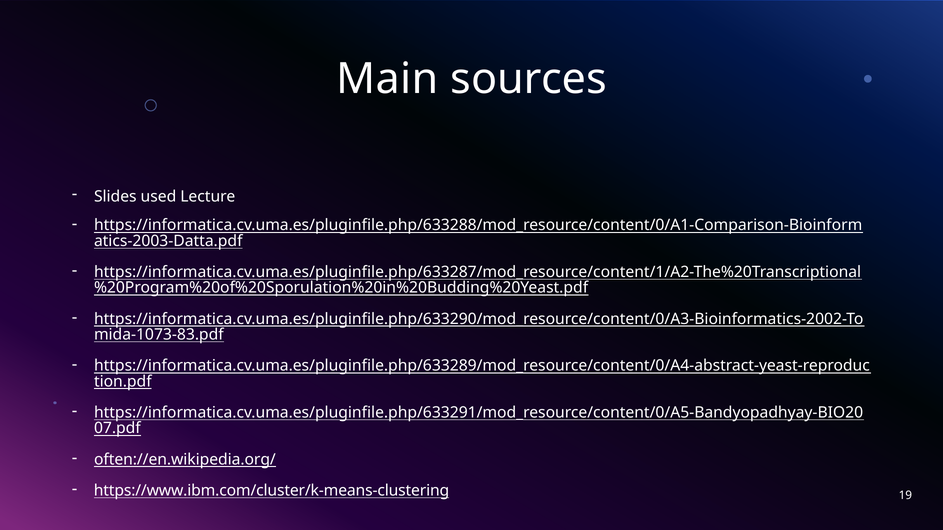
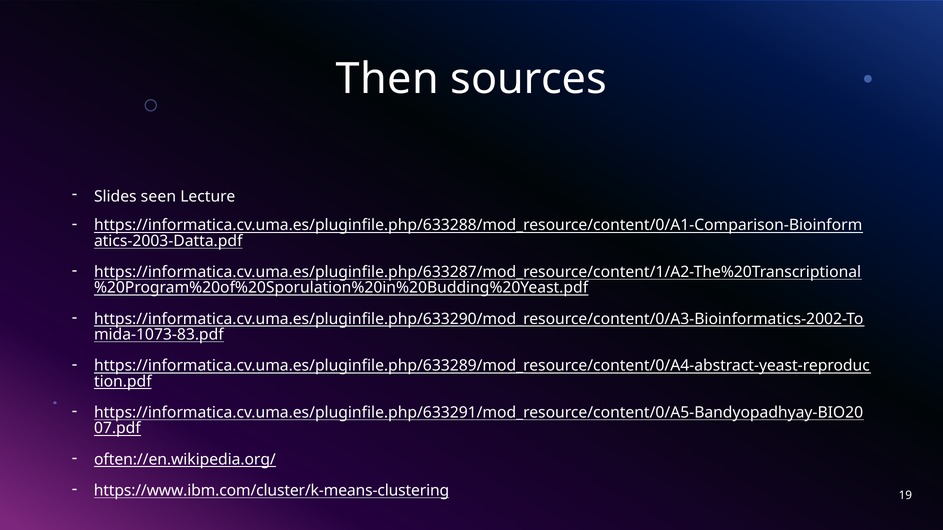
Main: Main -> Then
used: used -> seen
